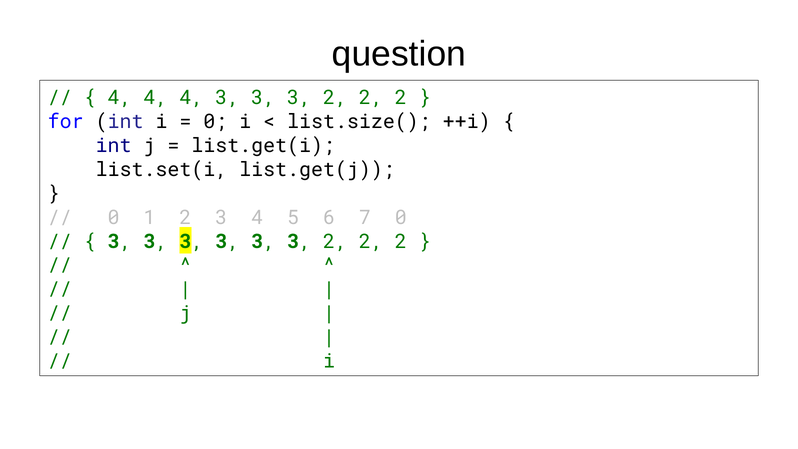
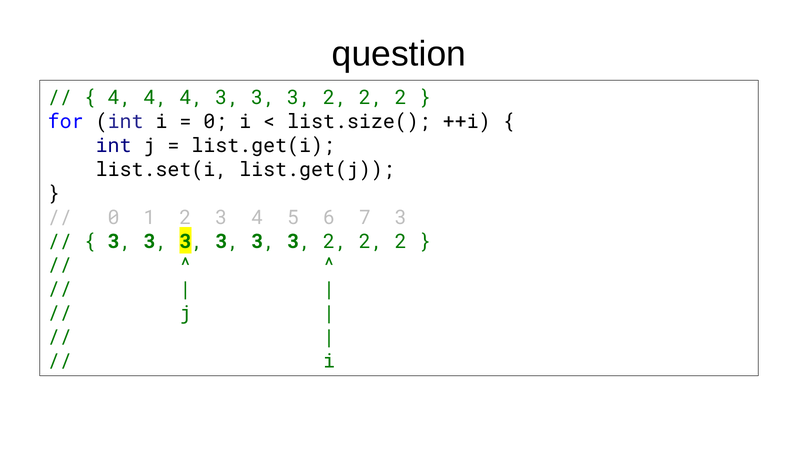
7 0: 0 -> 3
